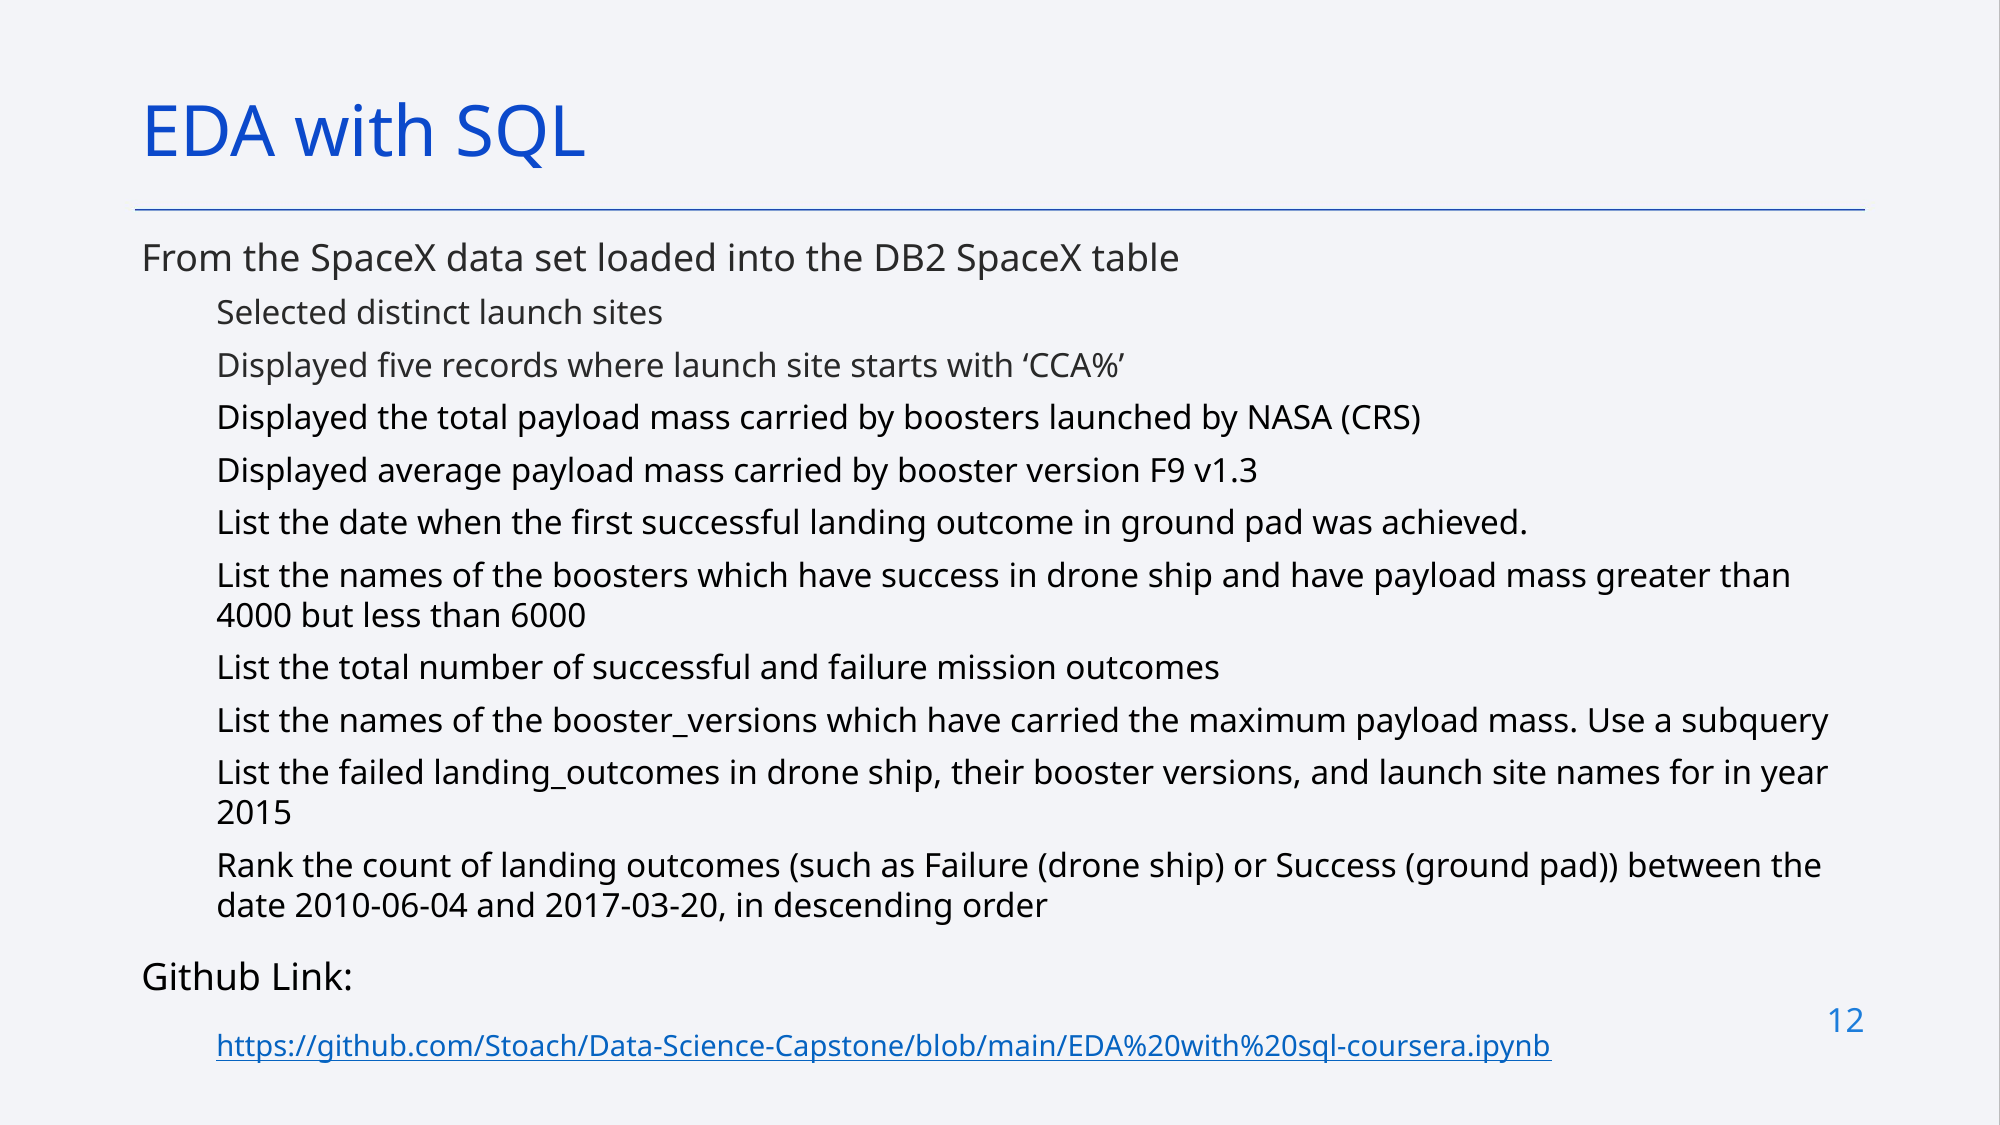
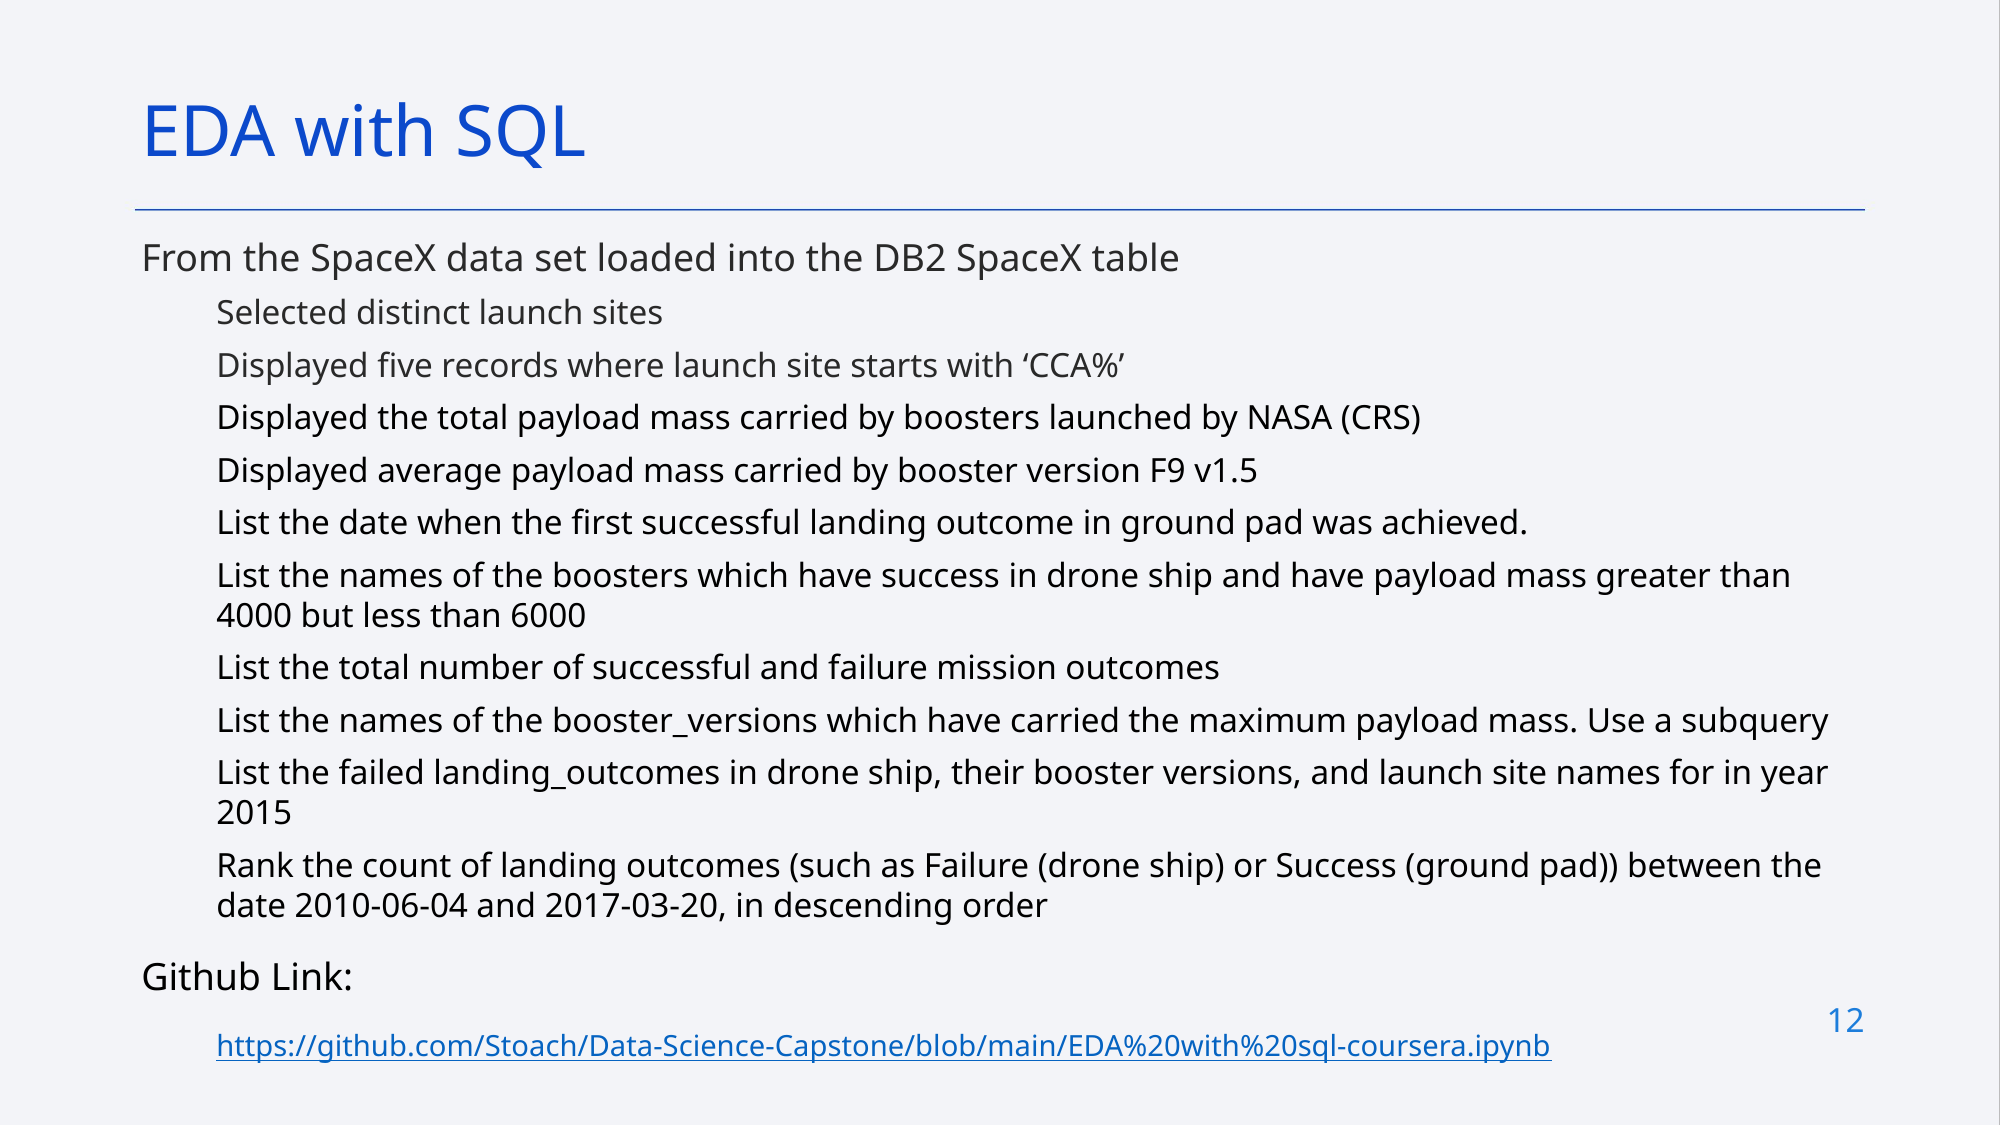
v1.3: v1.3 -> v1.5
